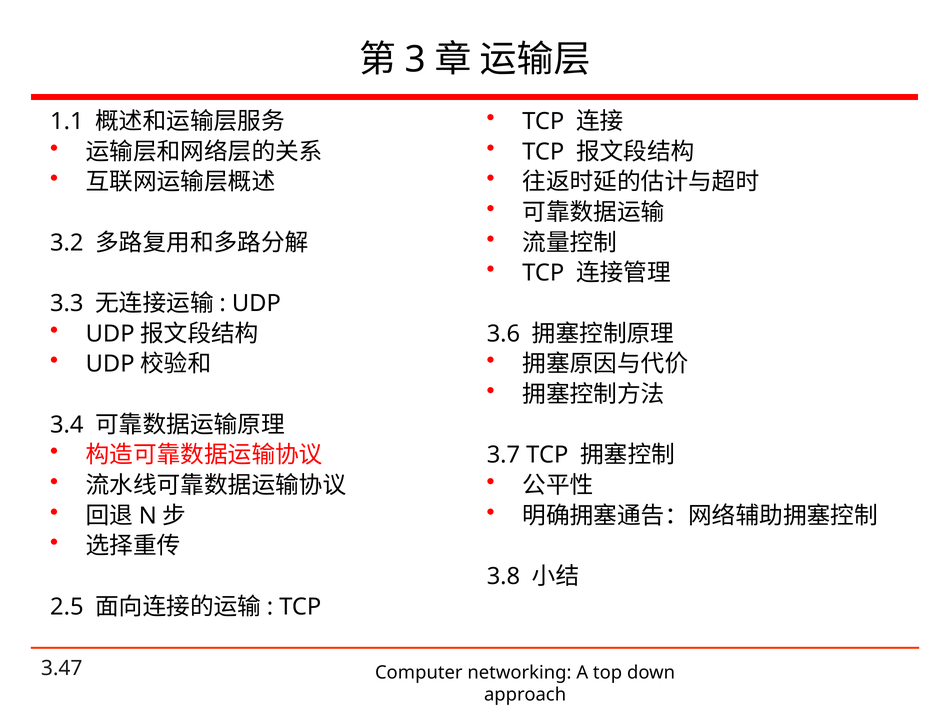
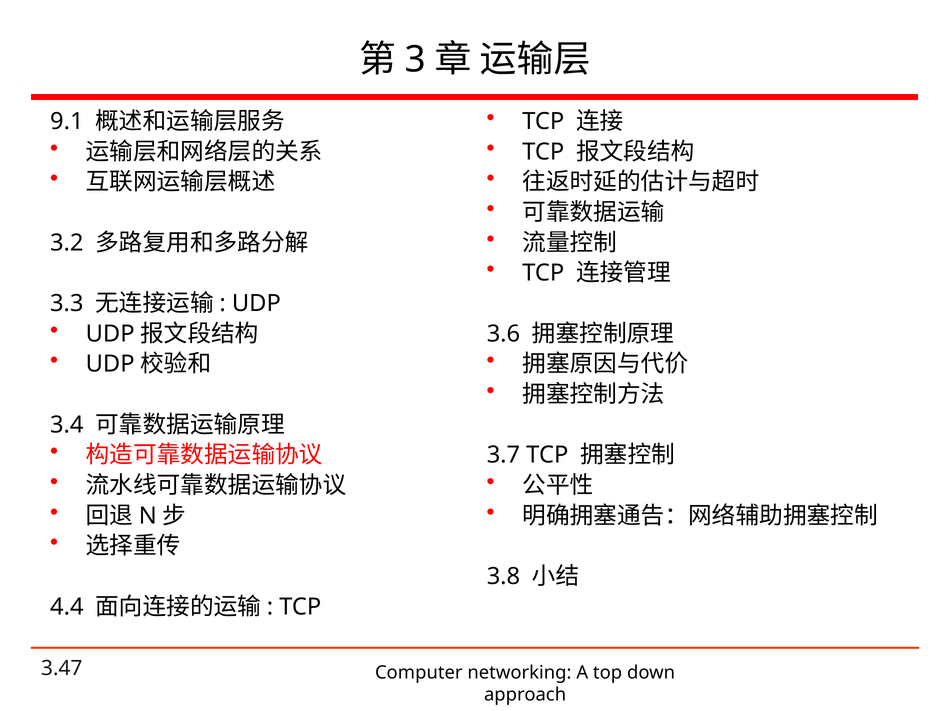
1.1: 1.1 -> 9.1
2.5: 2.5 -> 4.4
